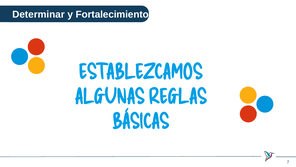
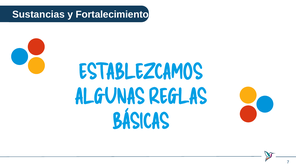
Determinar: Determinar -> Sustancias
